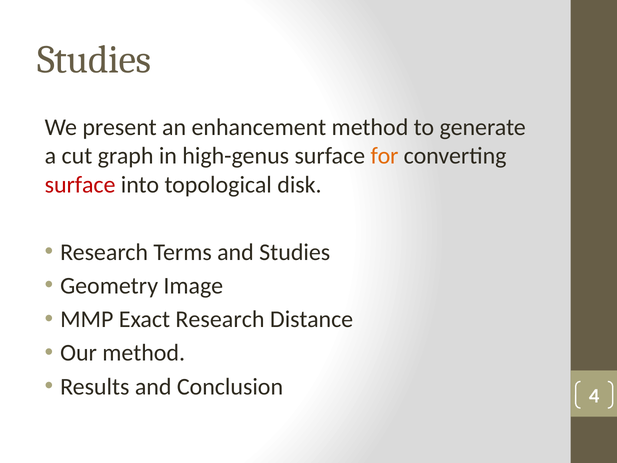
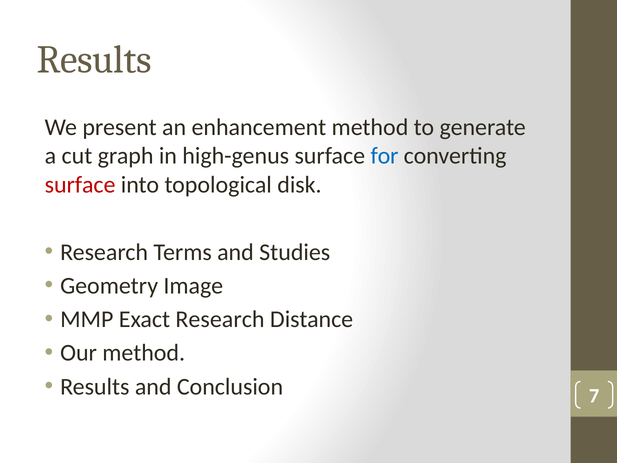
Studies at (94, 60): Studies -> Results
for colour: orange -> blue
4: 4 -> 7
